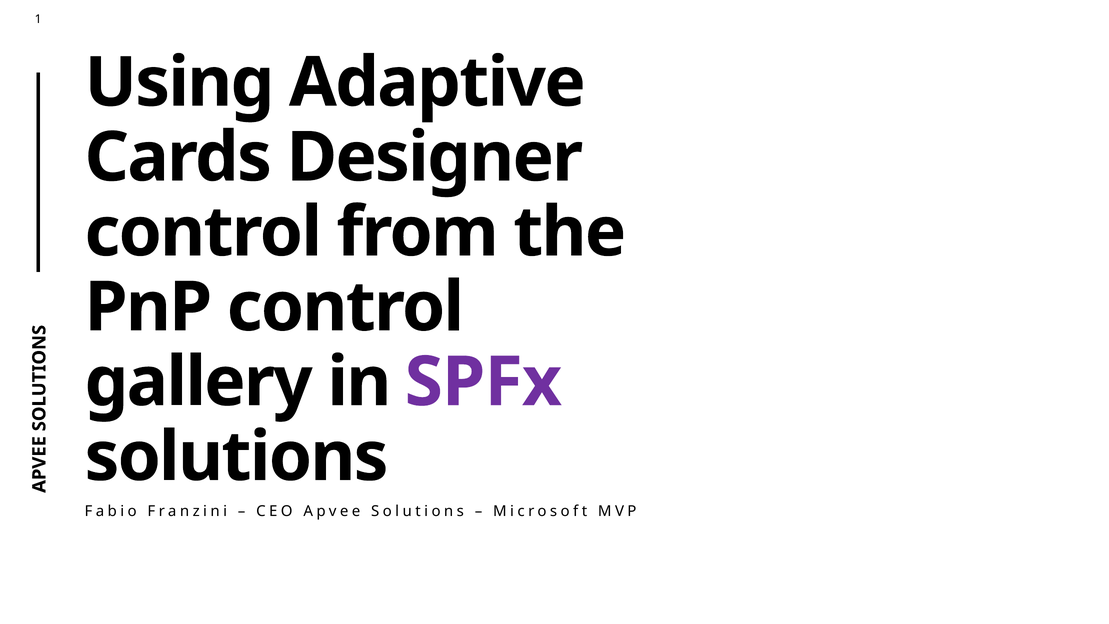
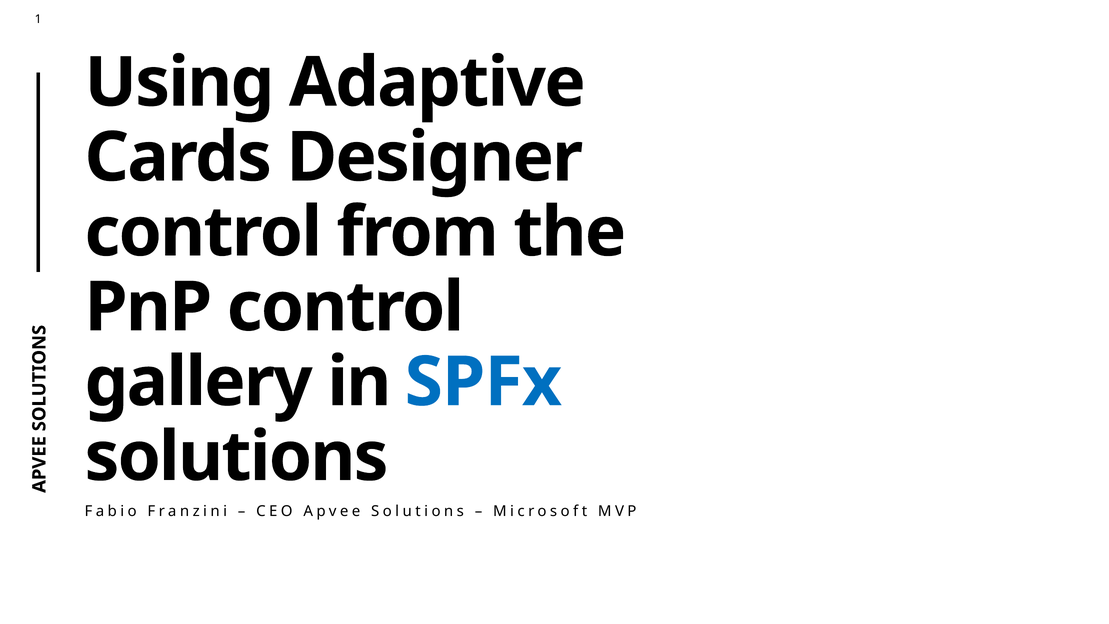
SPFx colour: purple -> blue
